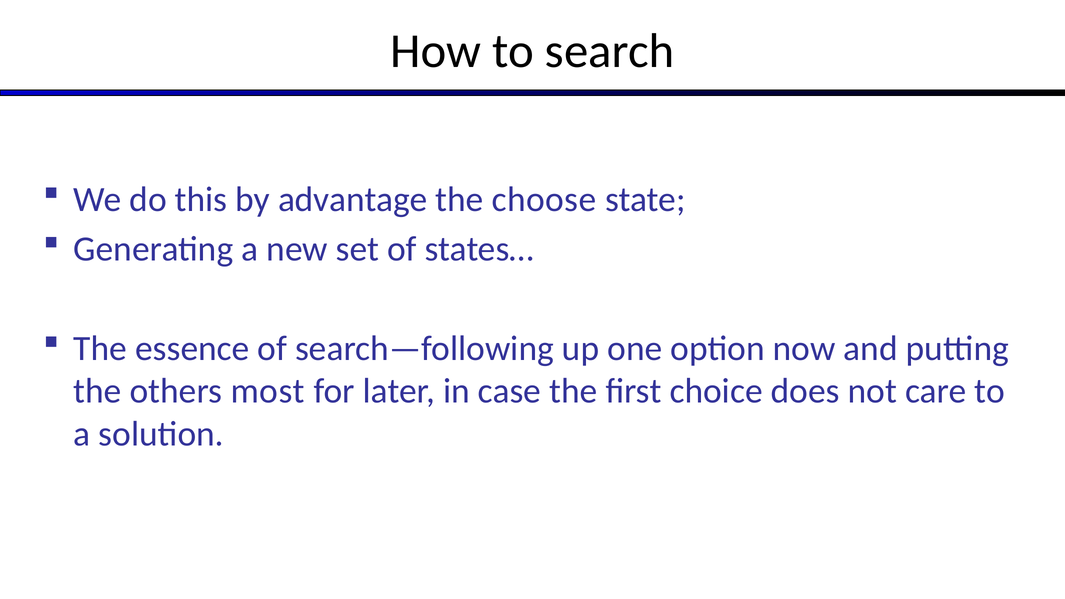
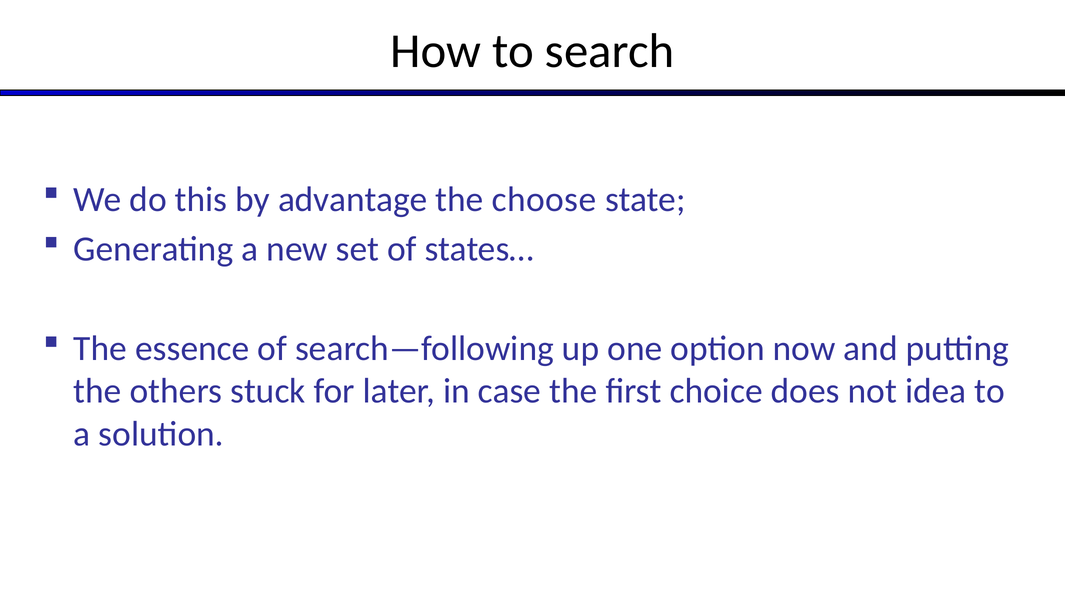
most: most -> stuck
care: care -> idea
